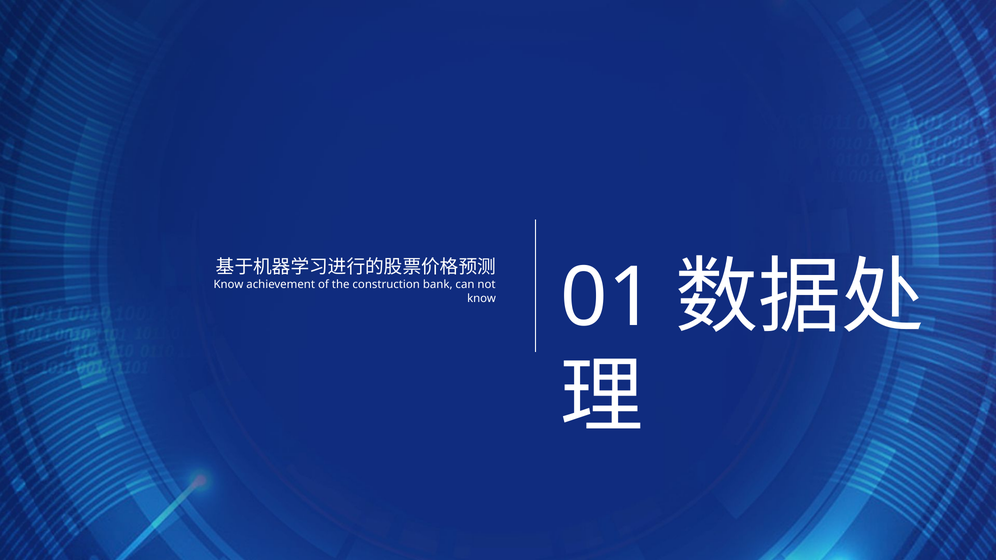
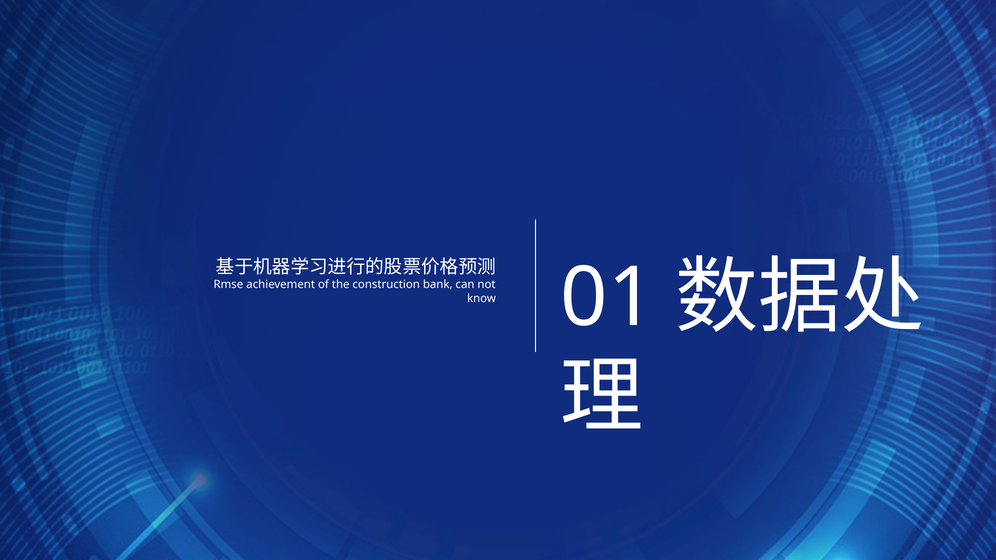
Know at (228, 285): Know -> Rmse
